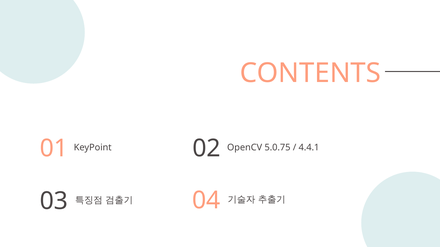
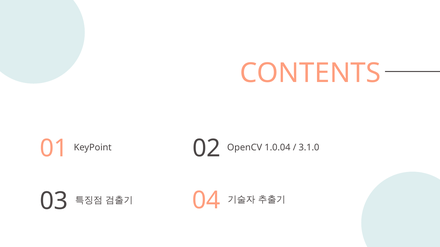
5.0.75: 5.0.75 -> 1.0.04
4.4.1: 4.4.1 -> 3.1.0
